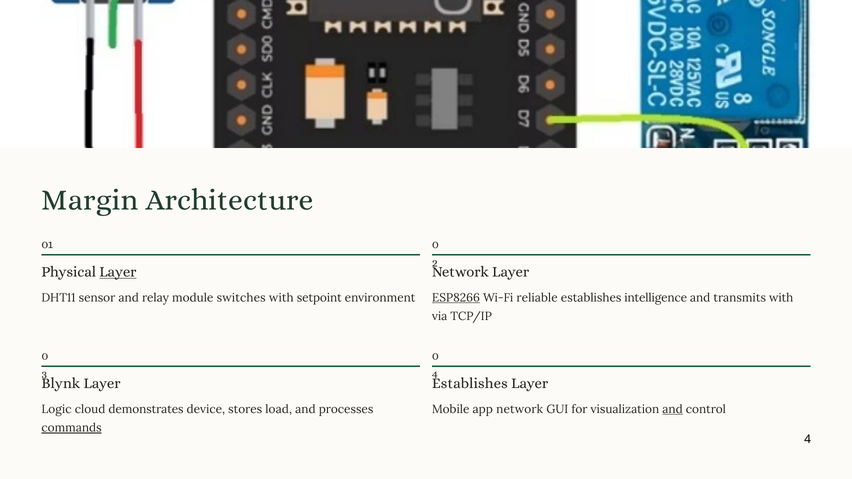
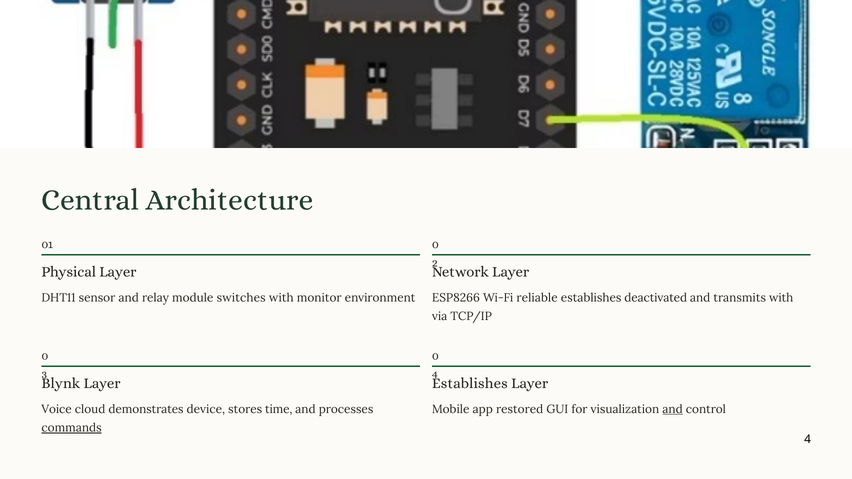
Margin: Margin -> Central
Layer at (118, 272) underline: present -> none
setpoint: setpoint -> monitor
ESP8266 underline: present -> none
intelligence: intelligence -> deactivated
Logic: Logic -> Voice
load: load -> time
app network: network -> restored
